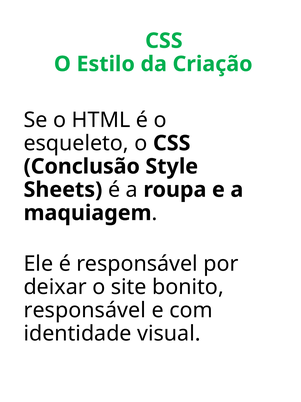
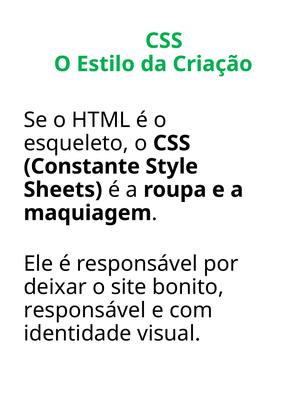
Conclusão: Conclusão -> Constante
